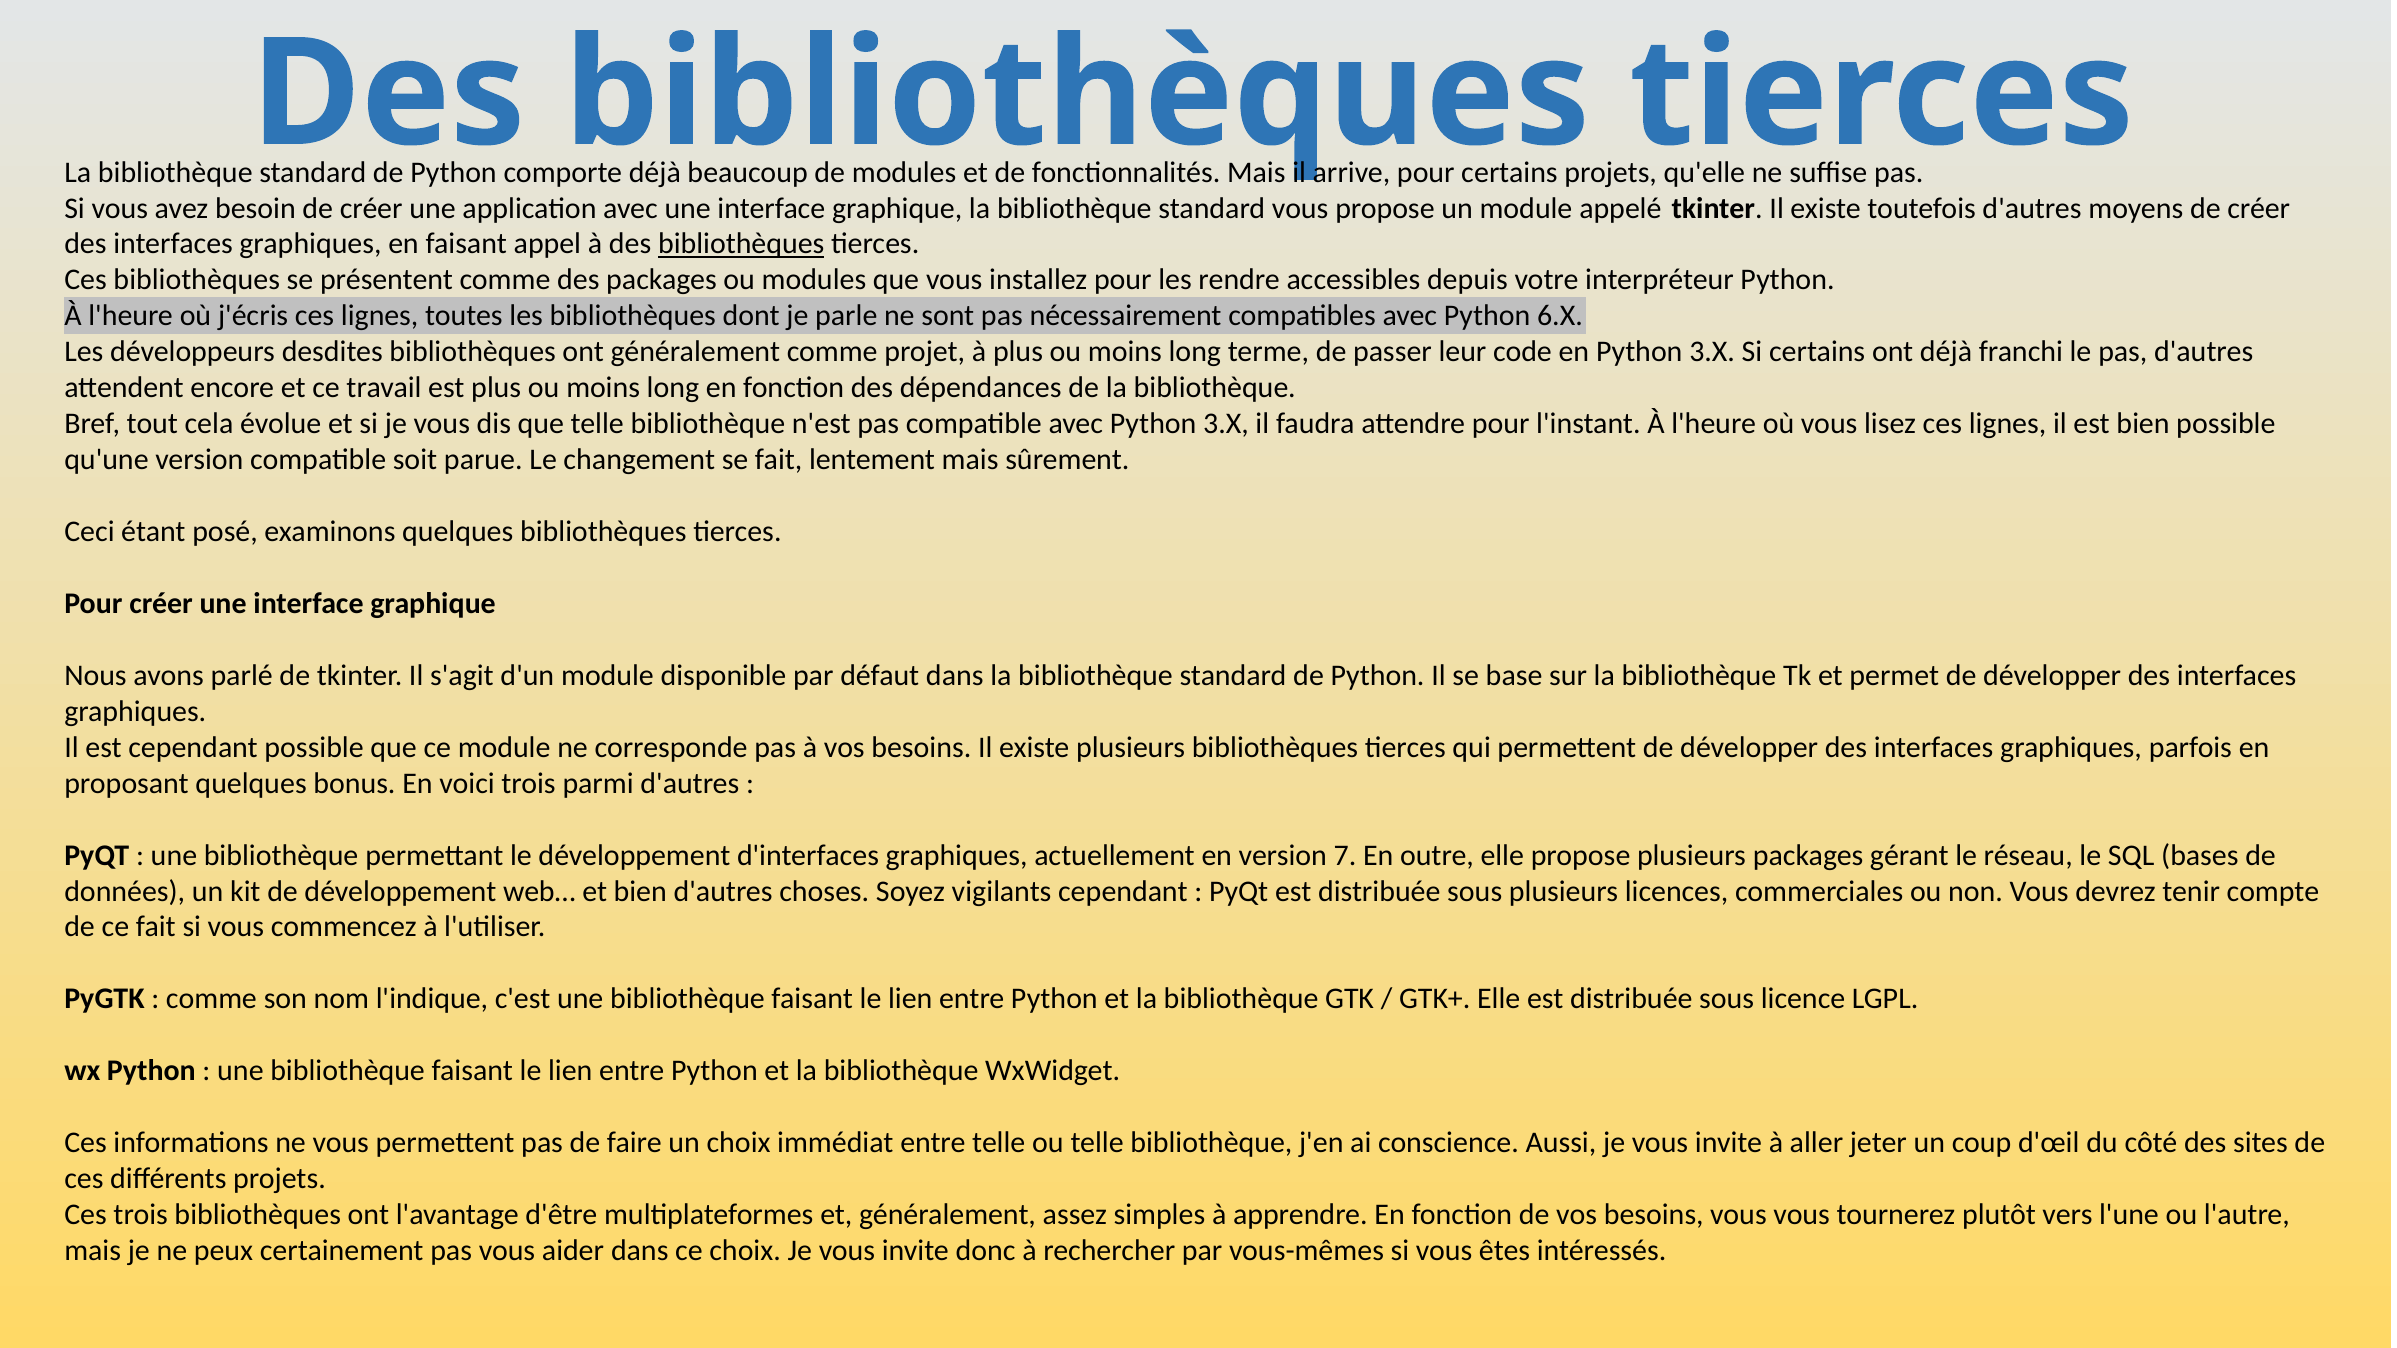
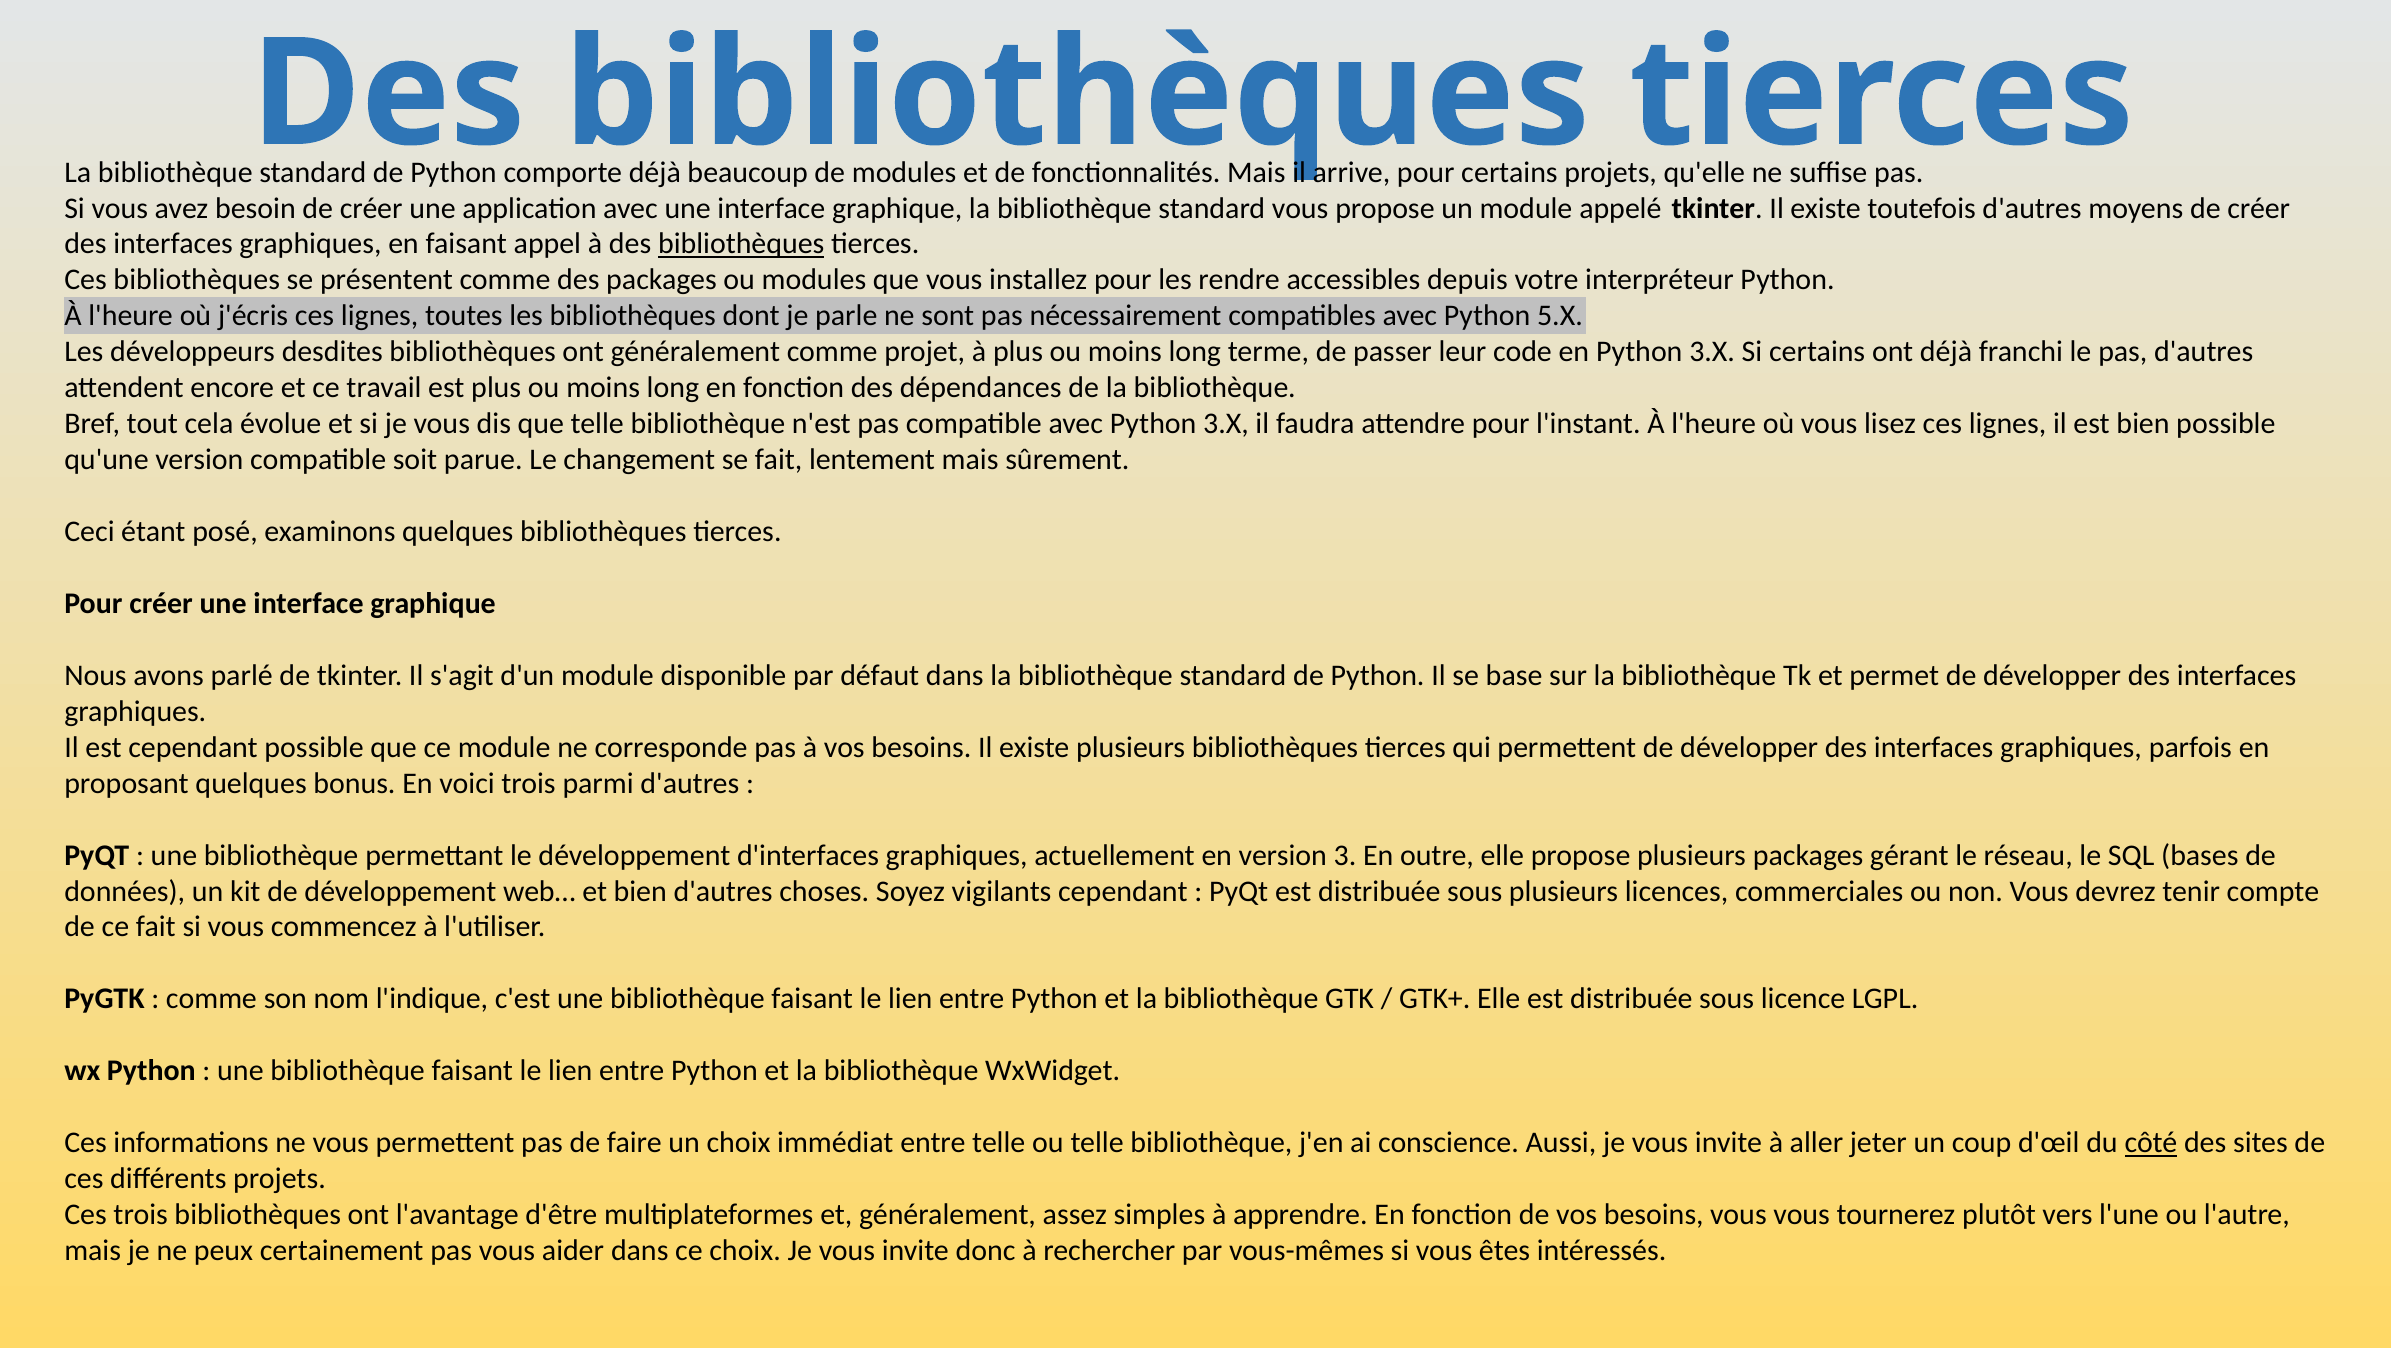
6.X: 6.X -> 5.X
7: 7 -> 3
côté underline: none -> present
